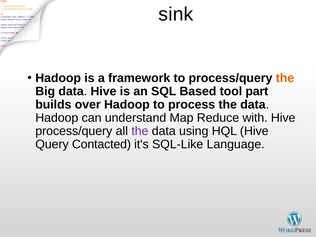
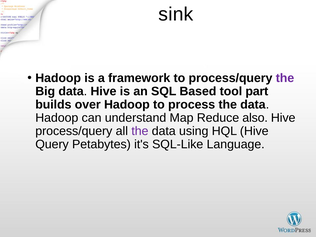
the at (285, 78) colour: orange -> purple
with: with -> also
Contacted: Contacted -> Petabytes
